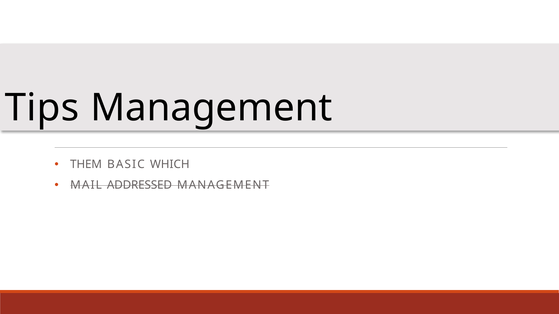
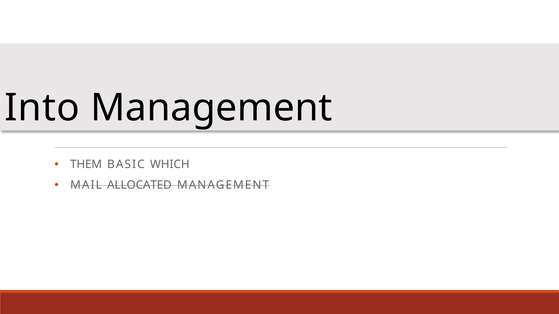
Tips: Tips -> Into
ADDRESSED: ADDRESSED -> ALLOCATED
